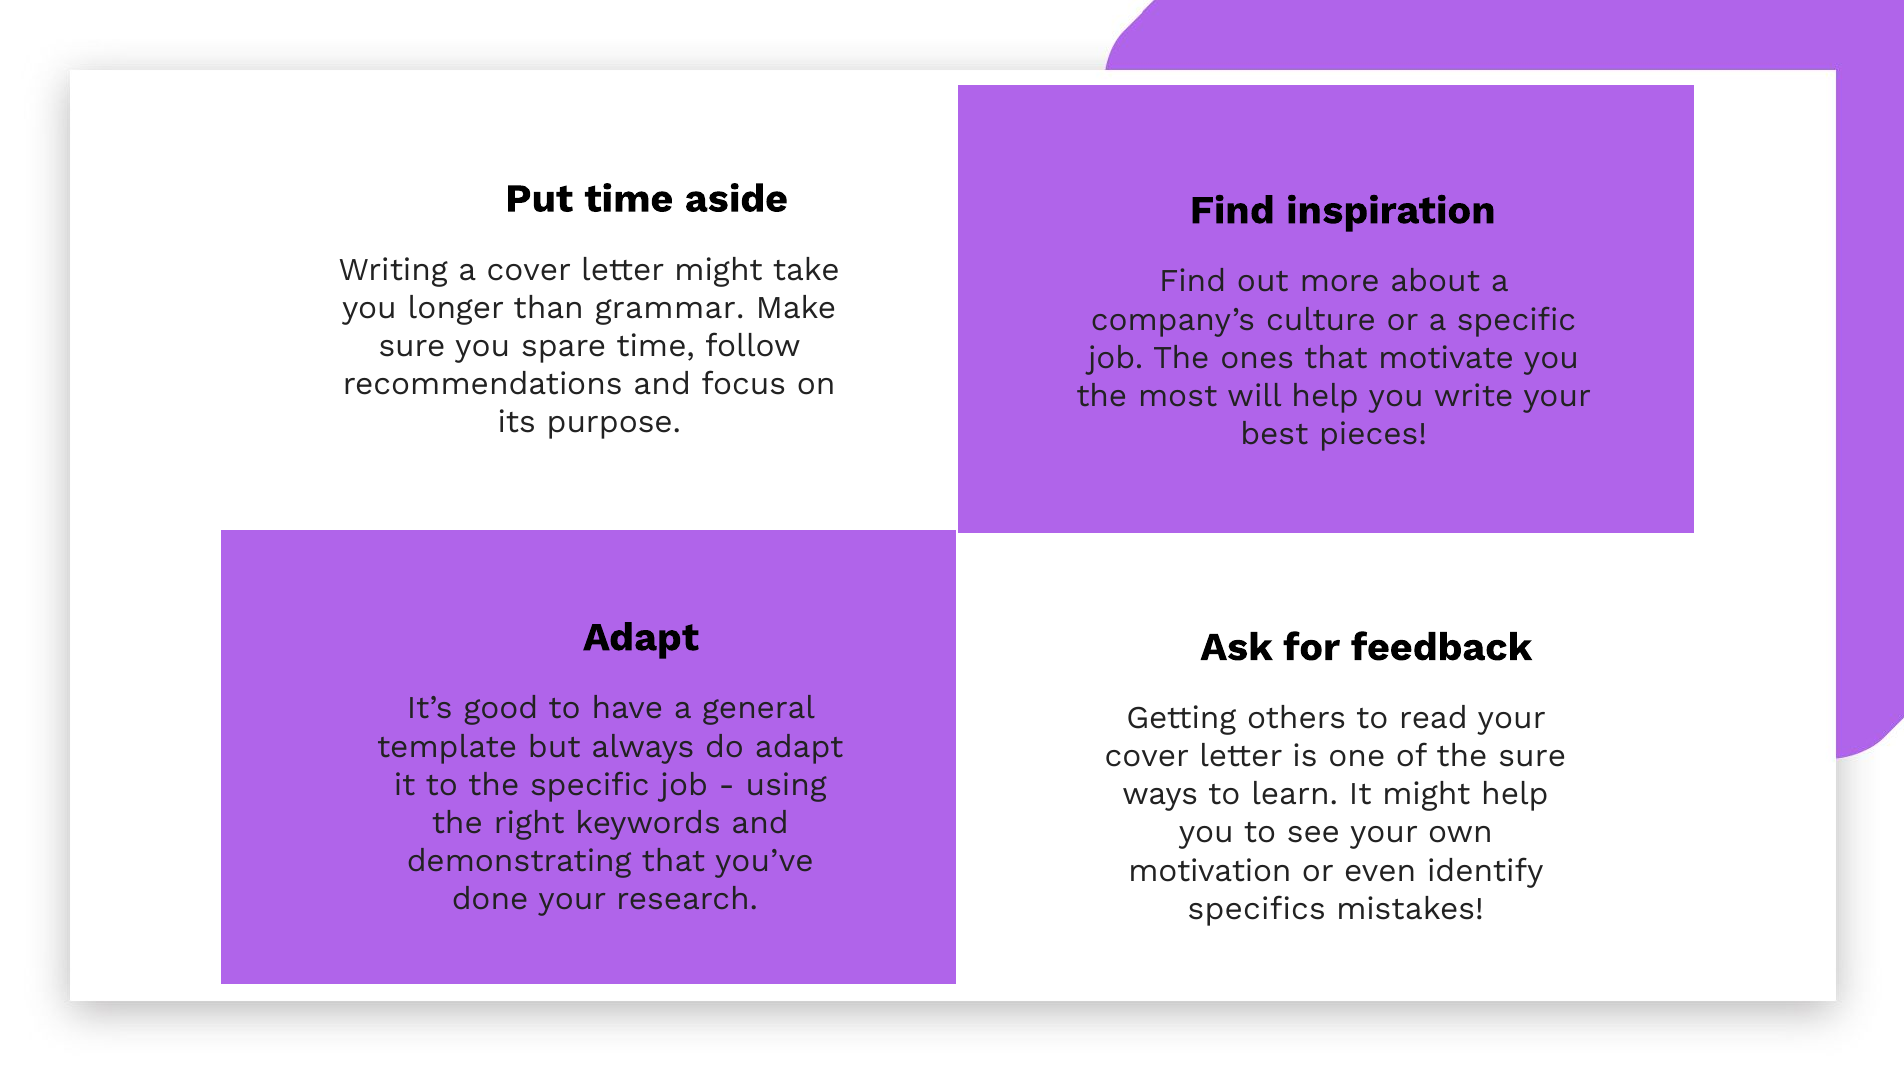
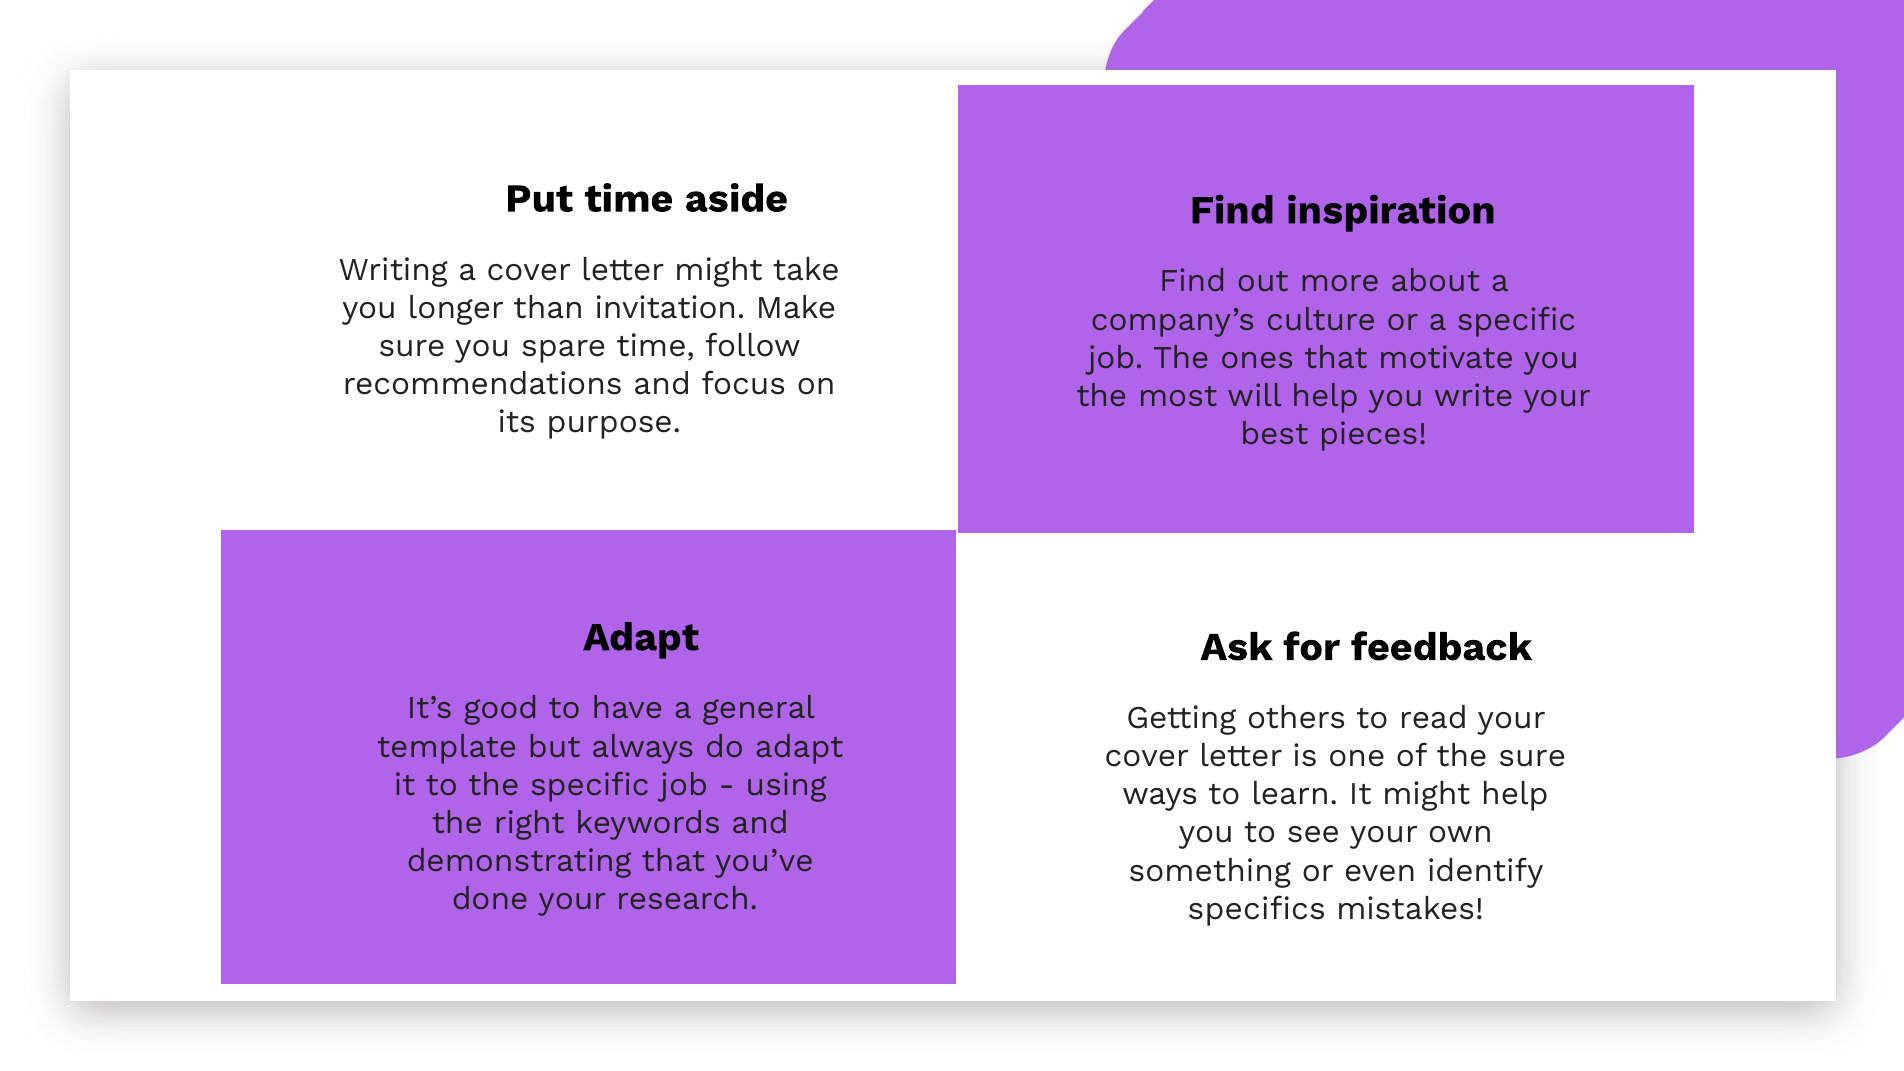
grammar: grammar -> invitation
motivation: motivation -> something
